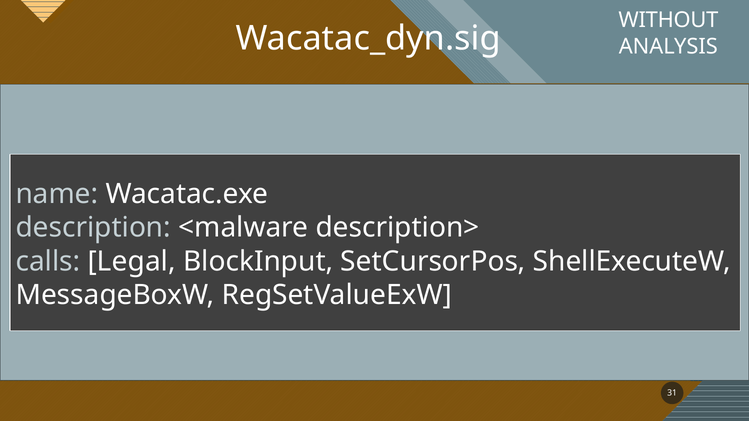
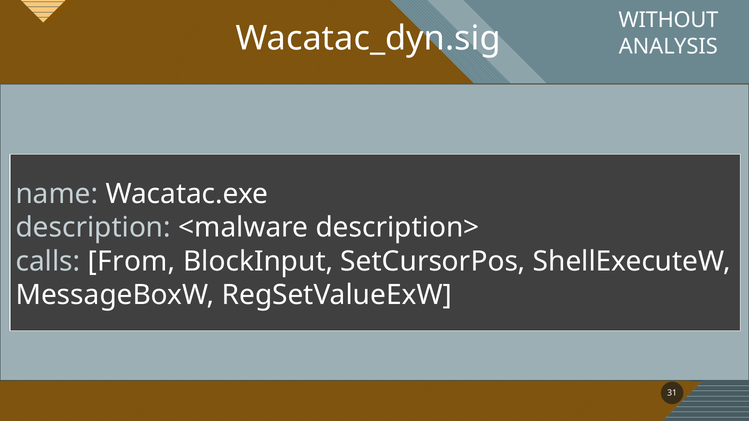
Legal: Legal -> From
